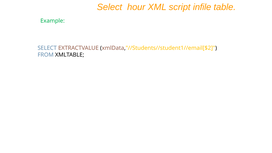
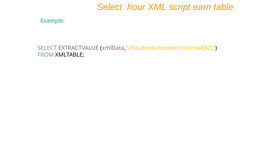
infile: infile -> earn
